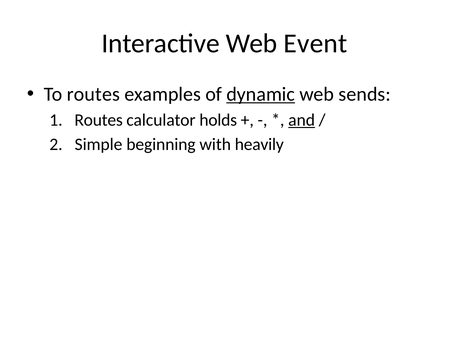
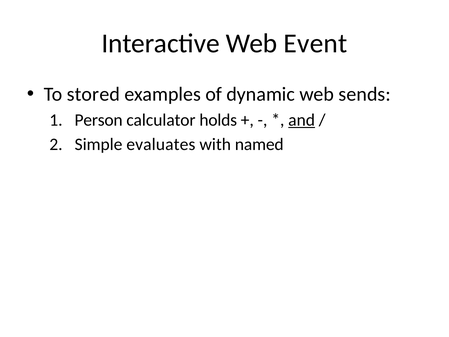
To routes: routes -> stored
dynamic underline: present -> none
Routes at (99, 120): Routes -> Person
beginning: beginning -> evaluates
heavily: heavily -> named
